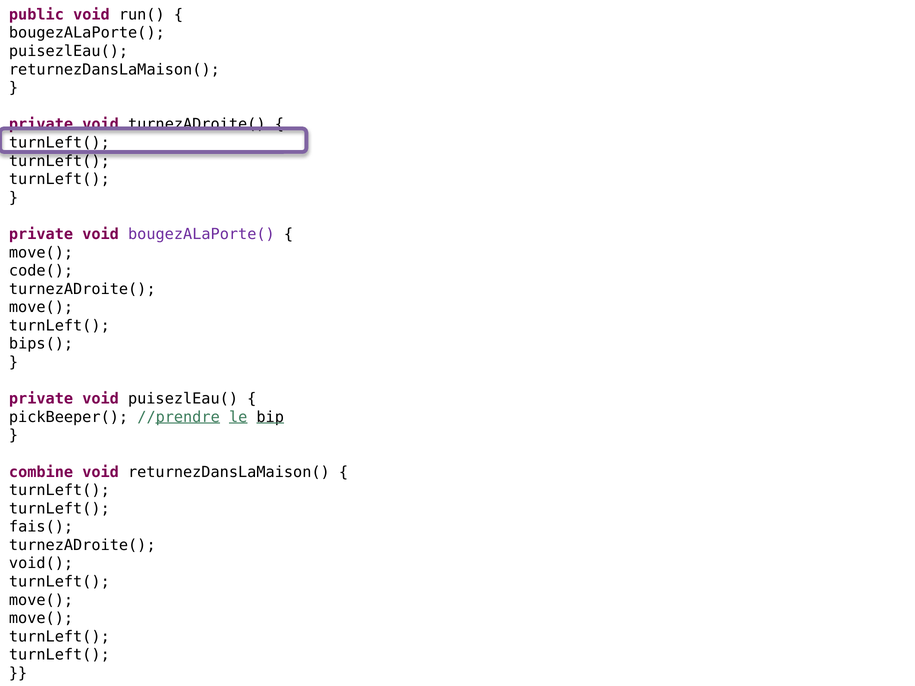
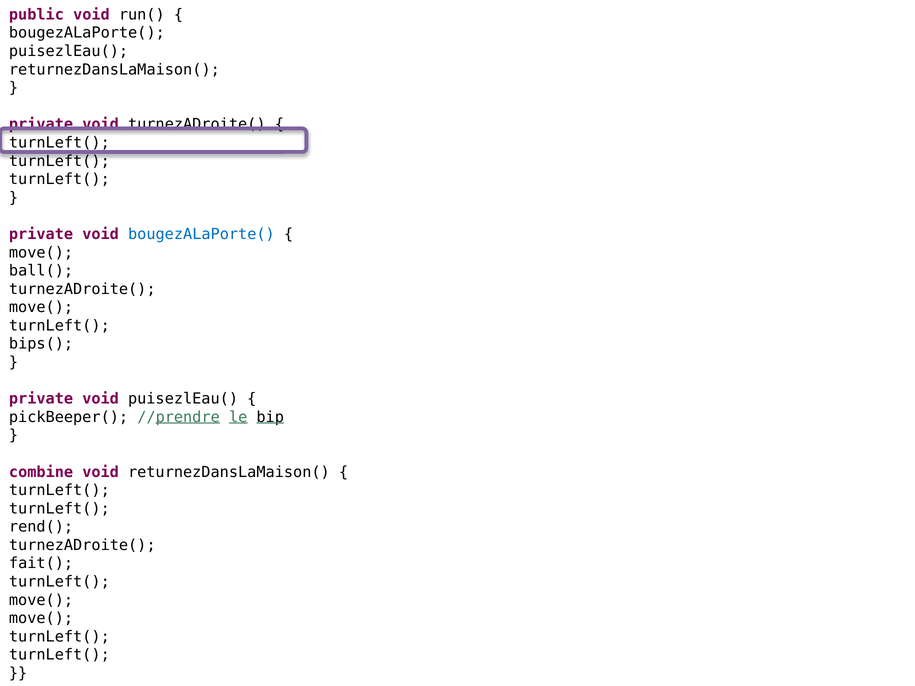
bougezALaPorte( at (201, 234) colour: purple -> blue
code(: code( -> ball(
fais(: fais( -> rend(
void(: void( -> fait(
